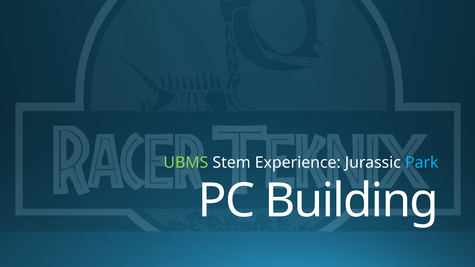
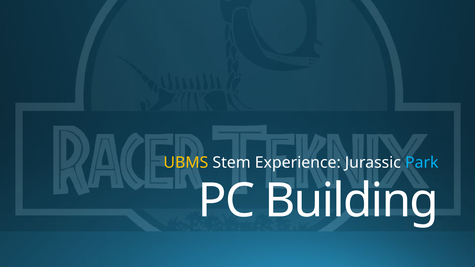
UBMS colour: light green -> yellow
